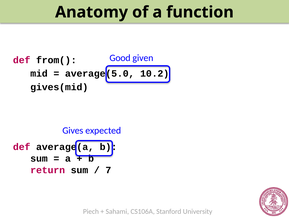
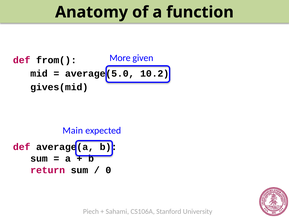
Good: Good -> More
Gives: Gives -> Main
7: 7 -> 0
